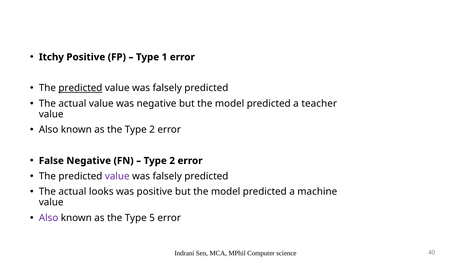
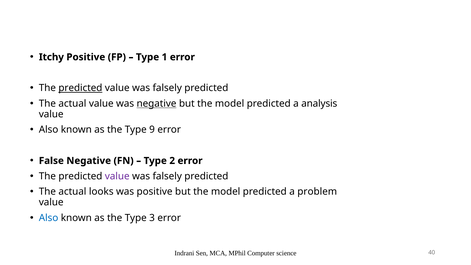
negative at (157, 104) underline: none -> present
teacher: teacher -> analysis
the Type 2: 2 -> 9
machine: machine -> problem
Also at (49, 218) colour: purple -> blue
5: 5 -> 3
